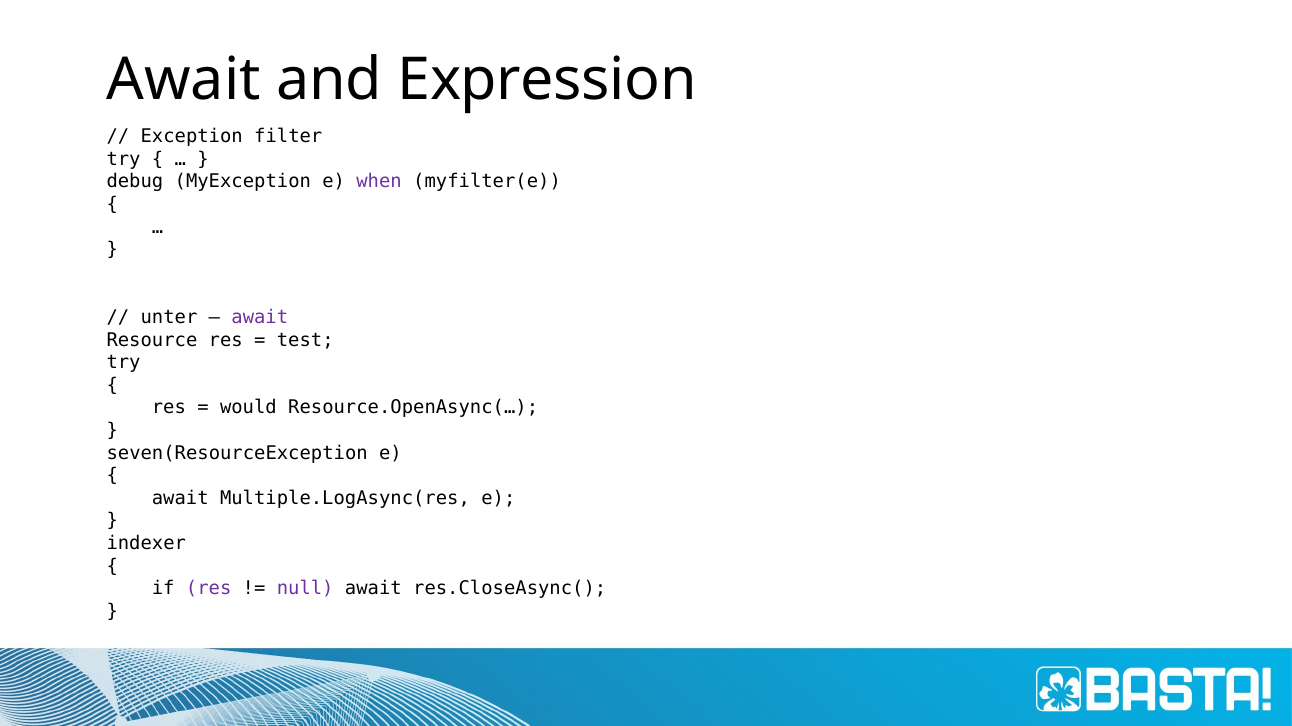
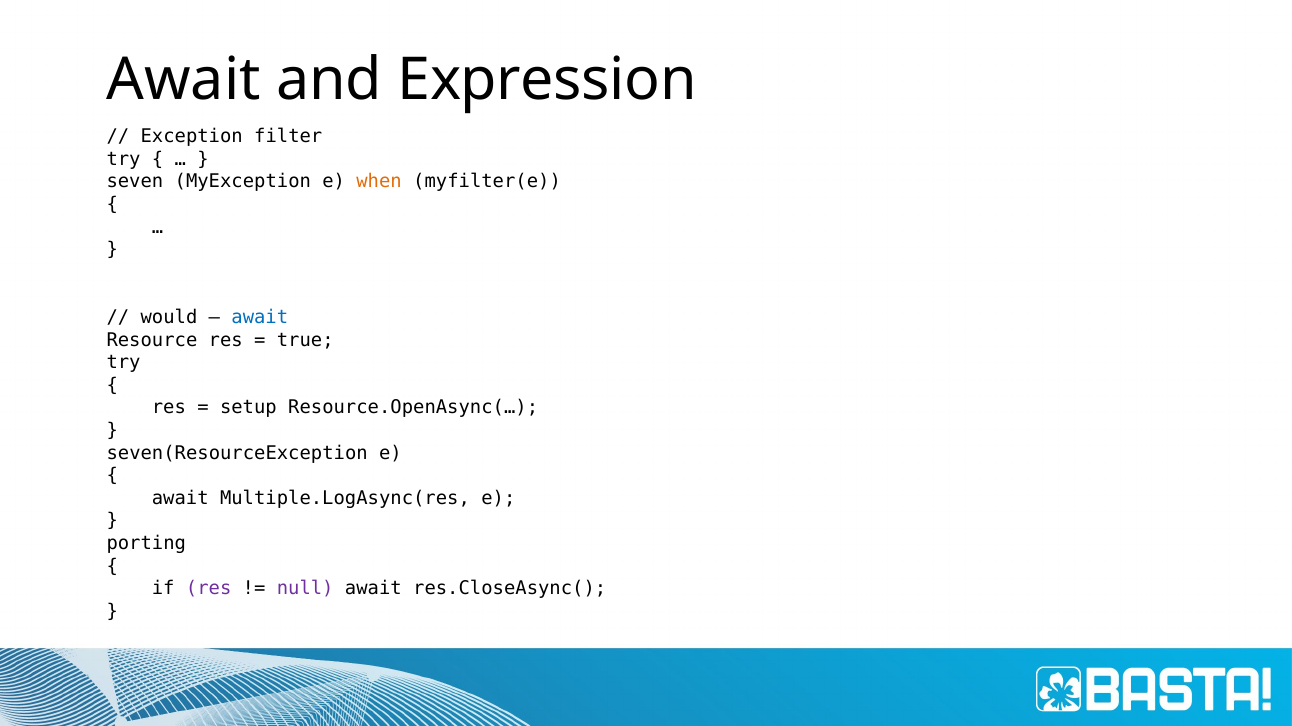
debug: debug -> seven
when colour: purple -> orange
unter: unter -> would
await at (260, 318) colour: purple -> blue
test: test -> true
would: would -> setup
indexer: indexer -> porting
